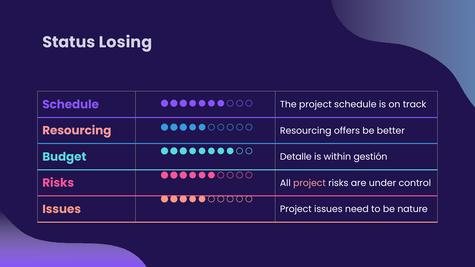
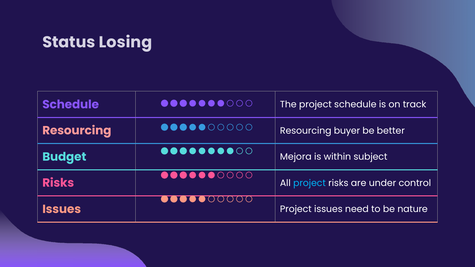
offers: offers -> buyer
Detalle: Detalle -> Mejora
gestión: gestión -> subject
project at (309, 183) colour: pink -> light blue
